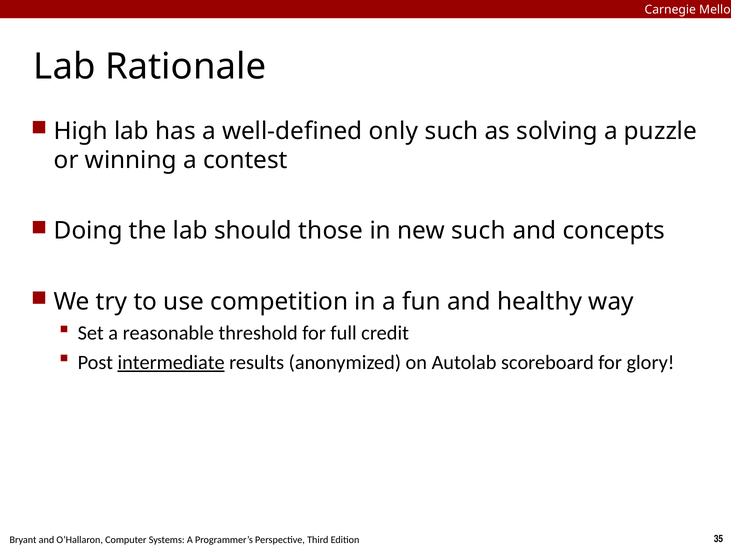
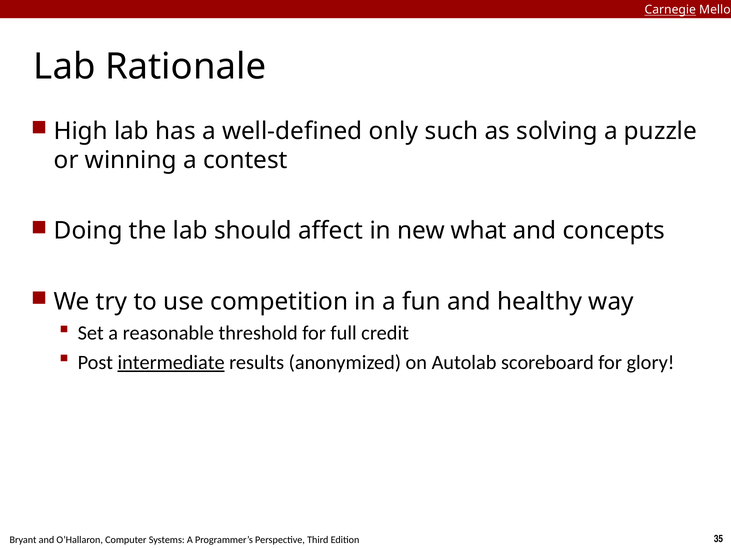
Carnegie underline: none -> present
those: those -> affect
new such: such -> what
